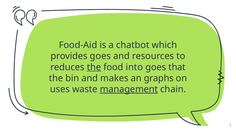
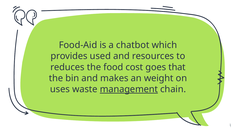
provides goes: goes -> used
the at (94, 67) underline: present -> none
into: into -> cost
graphs: graphs -> weight
